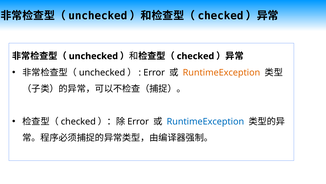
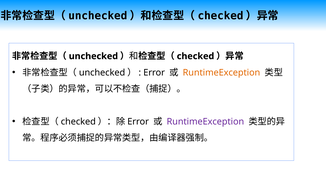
RuntimeException at (205, 121) colour: blue -> purple
